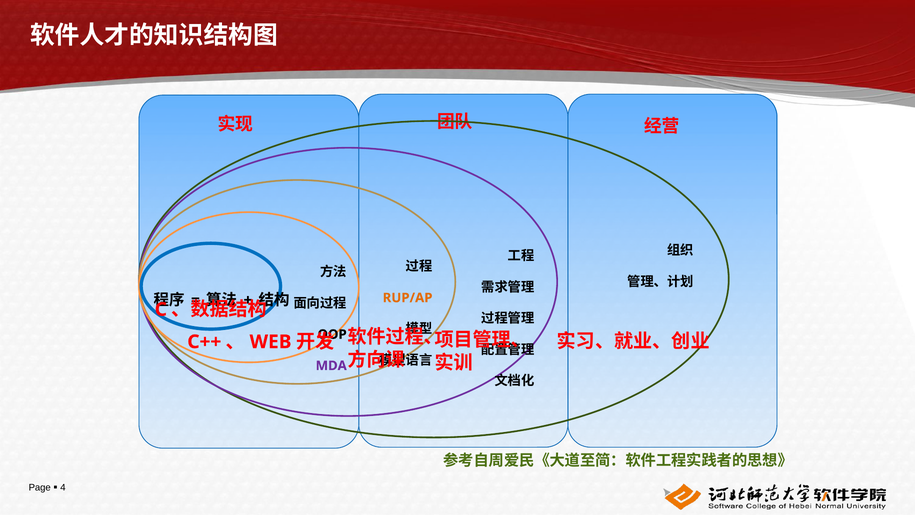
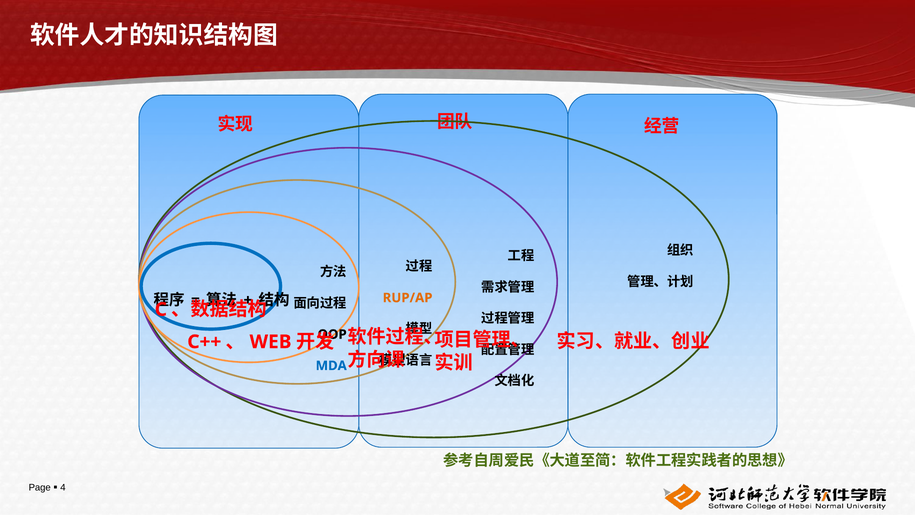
MDA colour: purple -> blue
